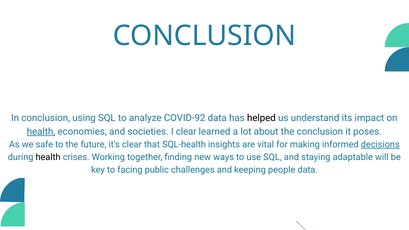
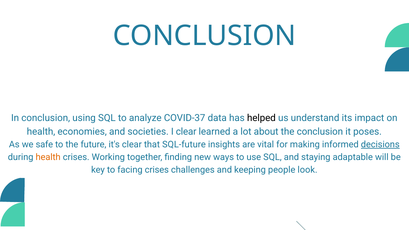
COVID-92: COVID-92 -> COVID-37
health at (41, 132) underline: present -> none
SQL-health: SQL-health -> SQL-future
health at (48, 157) colour: black -> orange
facing public: public -> crises
people data: data -> look
